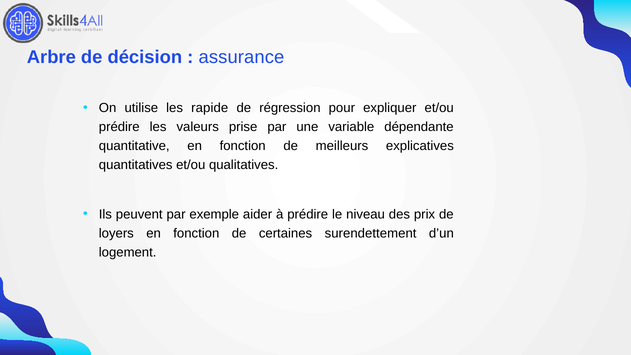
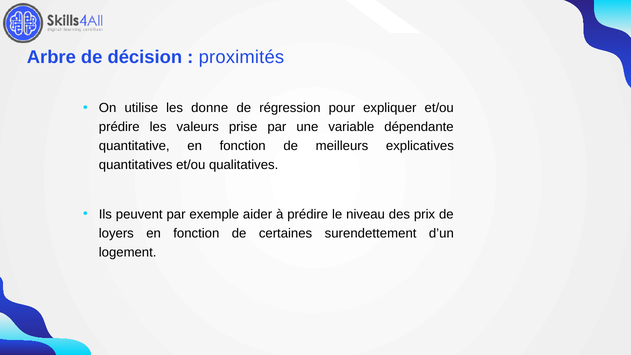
assurance: assurance -> proximités
rapide: rapide -> donne
